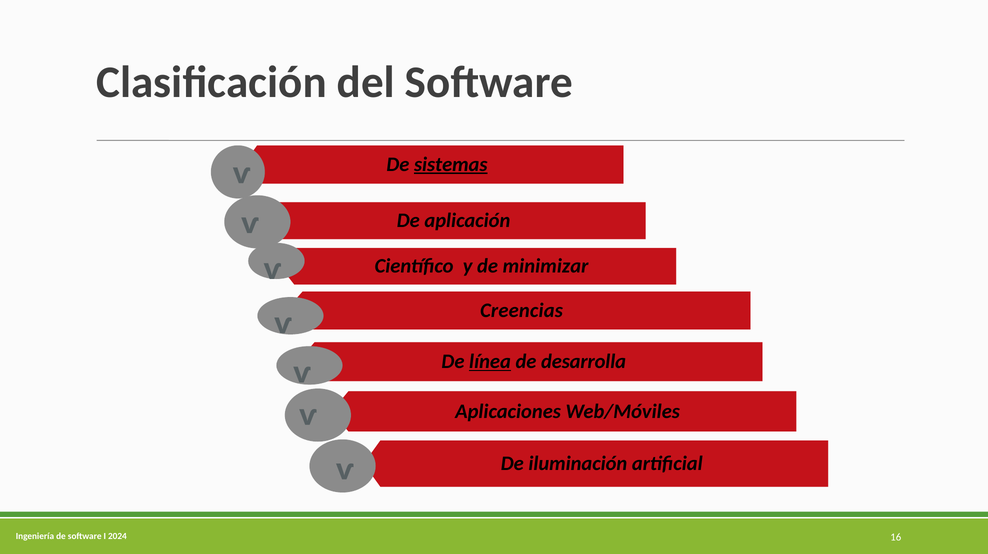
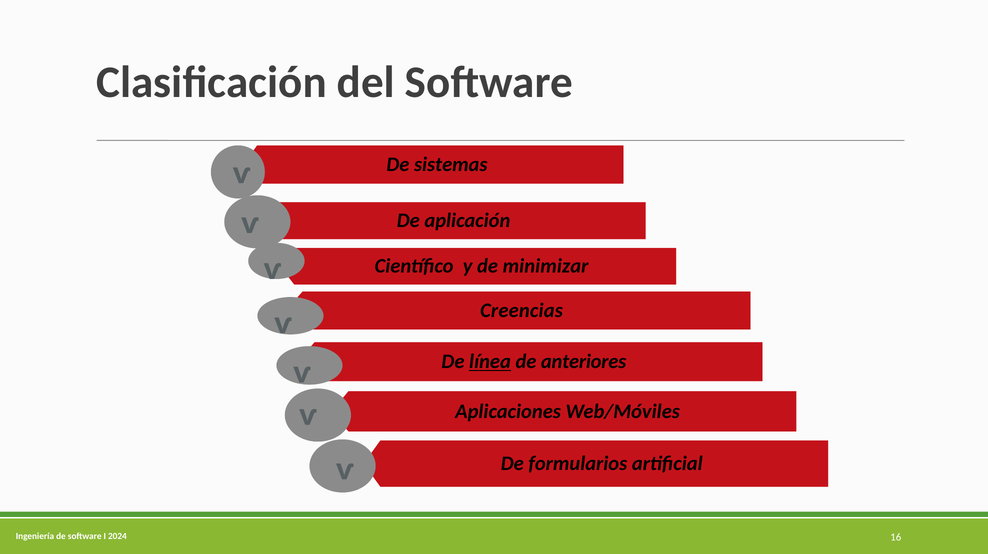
sistemas underline: present -> none
desarrolla: desarrolla -> anteriores
iluminación: iluminación -> formularios
